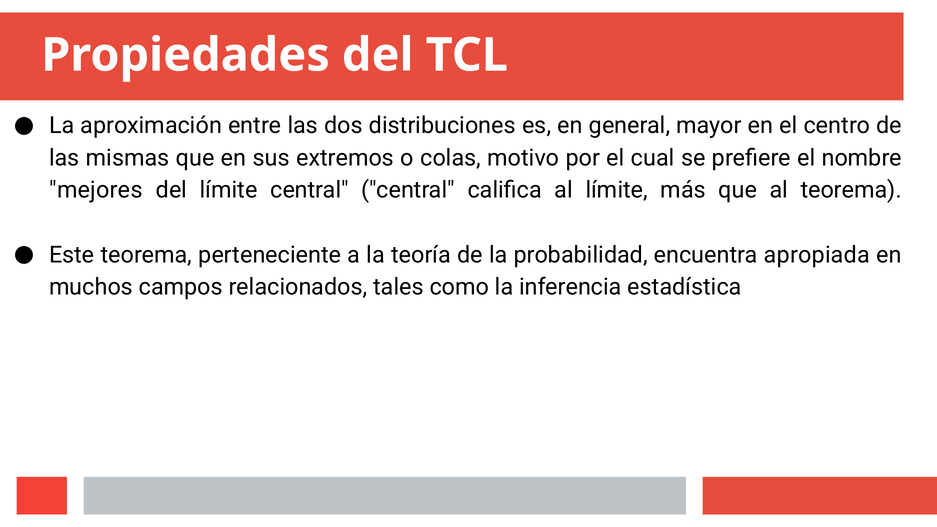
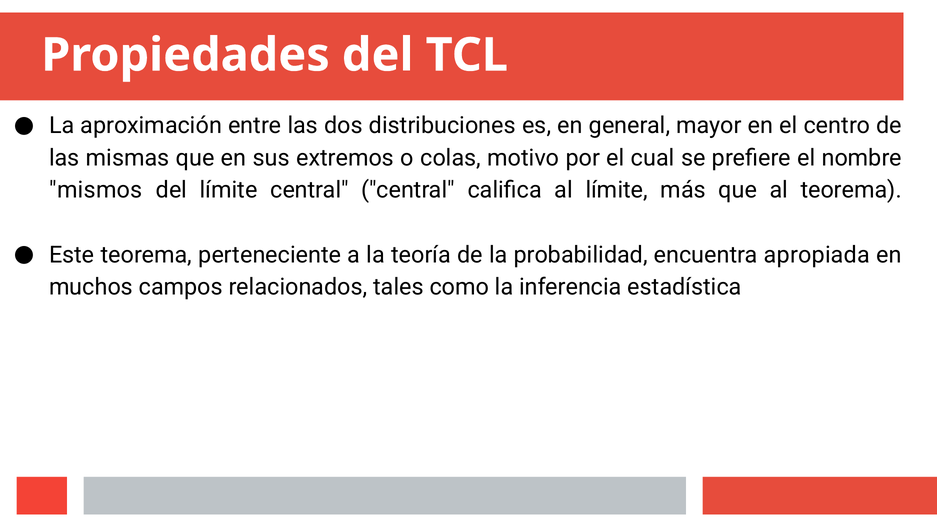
mejores: mejores -> mismos
